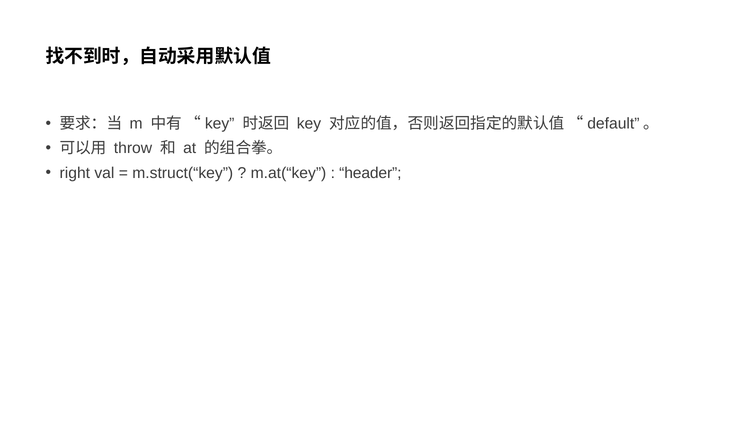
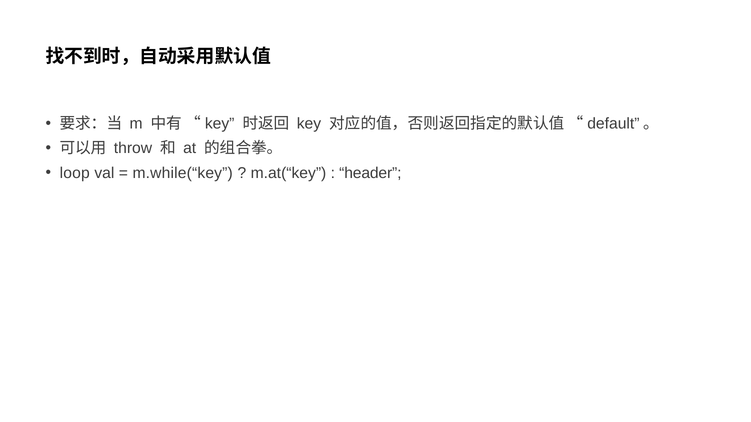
right: right -> loop
m.struct(“key: m.struct(“key -> m.while(“key
